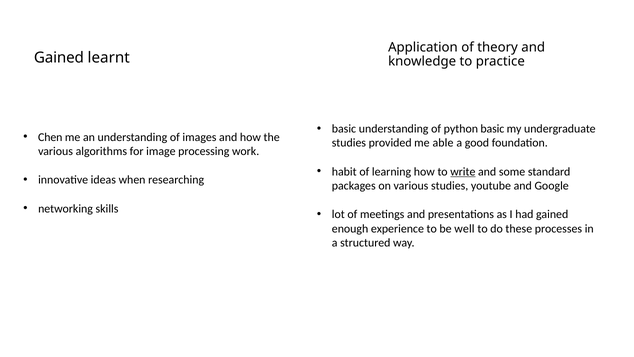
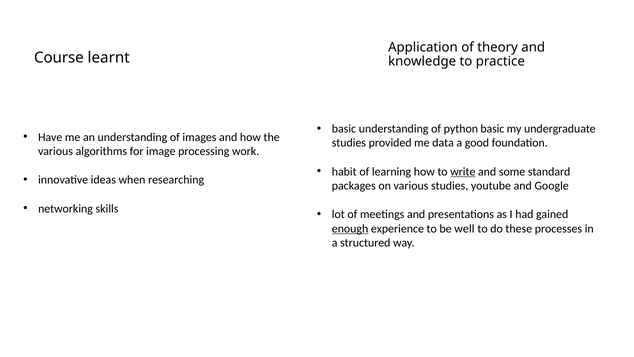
Gained at (59, 58): Gained -> Course
Chen: Chen -> Have
able: able -> data
enough underline: none -> present
